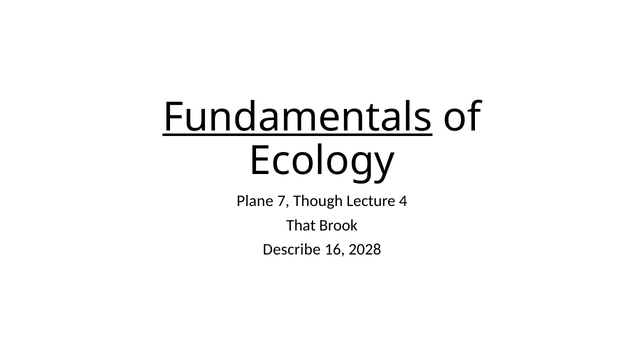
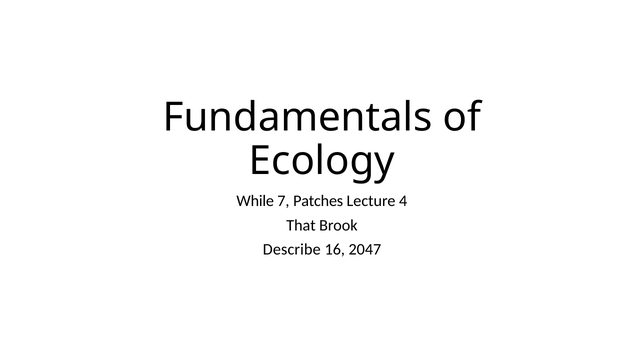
Fundamentals underline: present -> none
Plane: Plane -> While
Though: Though -> Patches
2028: 2028 -> 2047
